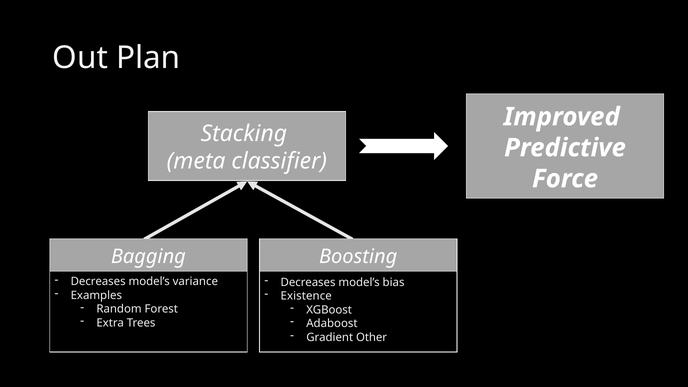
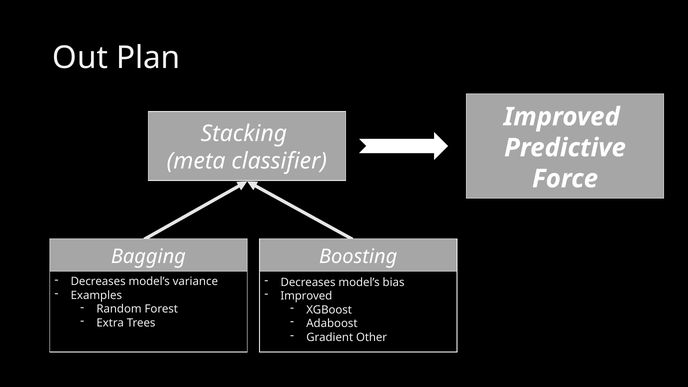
Existence at (306, 296): Existence -> Improved
